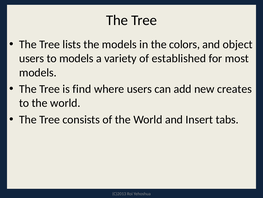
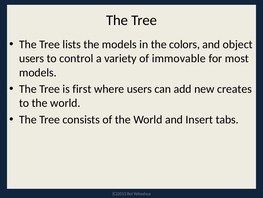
to models: models -> control
established: established -> immovable
find: find -> first
